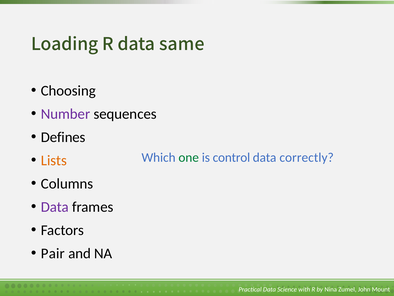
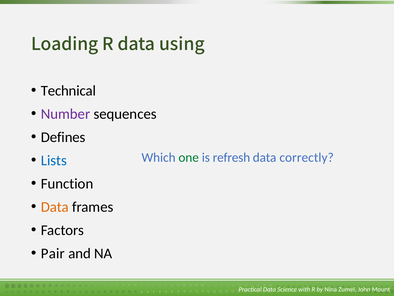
same: same -> using
Choosing: Choosing -> Technical
control: control -> refresh
Lists colour: orange -> blue
Columns: Columns -> Function
Data at (55, 207) colour: purple -> orange
